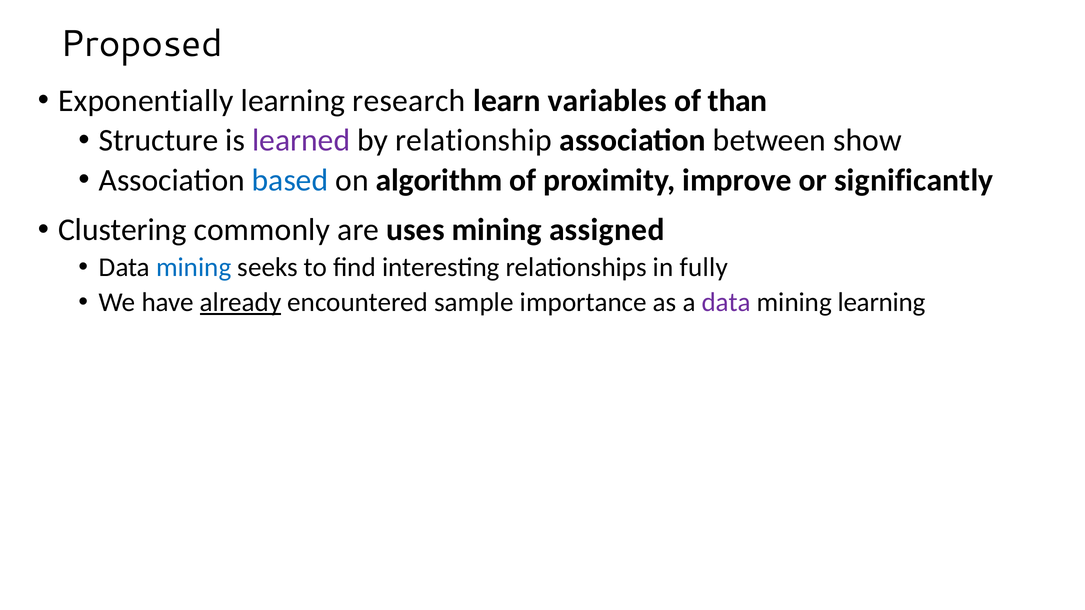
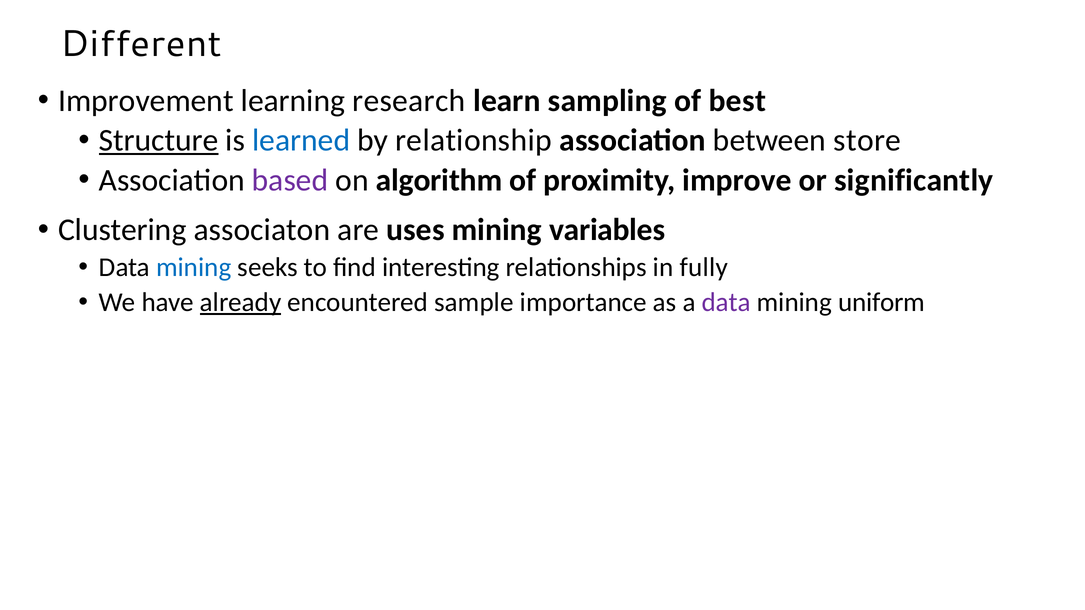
Proposed: Proposed -> Different
Exponentially: Exponentially -> Improvement
variables: variables -> sampling
than: than -> best
Structure underline: none -> present
learned colour: purple -> blue
show: show -> store
based colour: blue -> purple
commonly: commonly -> associaton
assigned: assigned -> variables
mining learning: learning -> uniform
